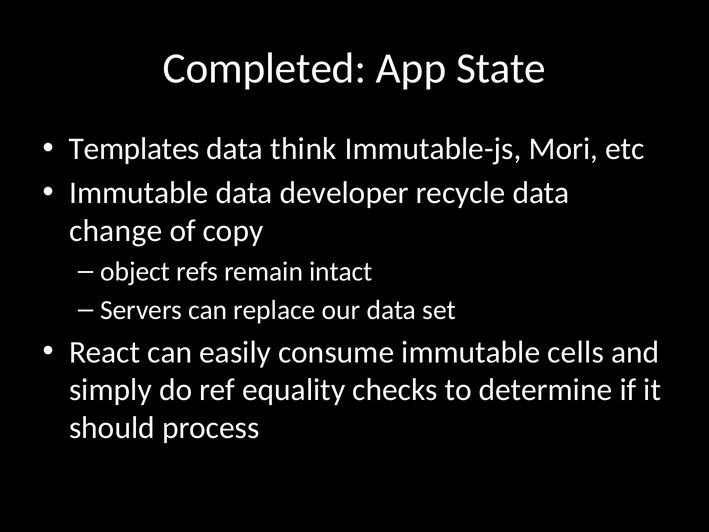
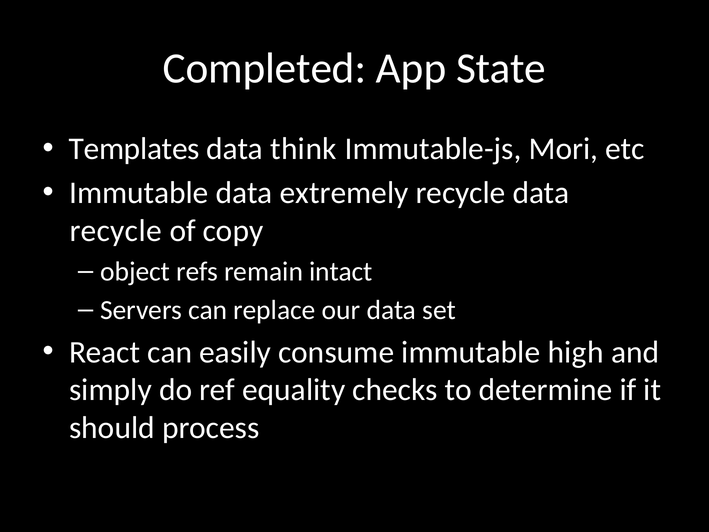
developer: developer -> extremely
change at (116, 231): change -> recycle
cells: cells -> high
